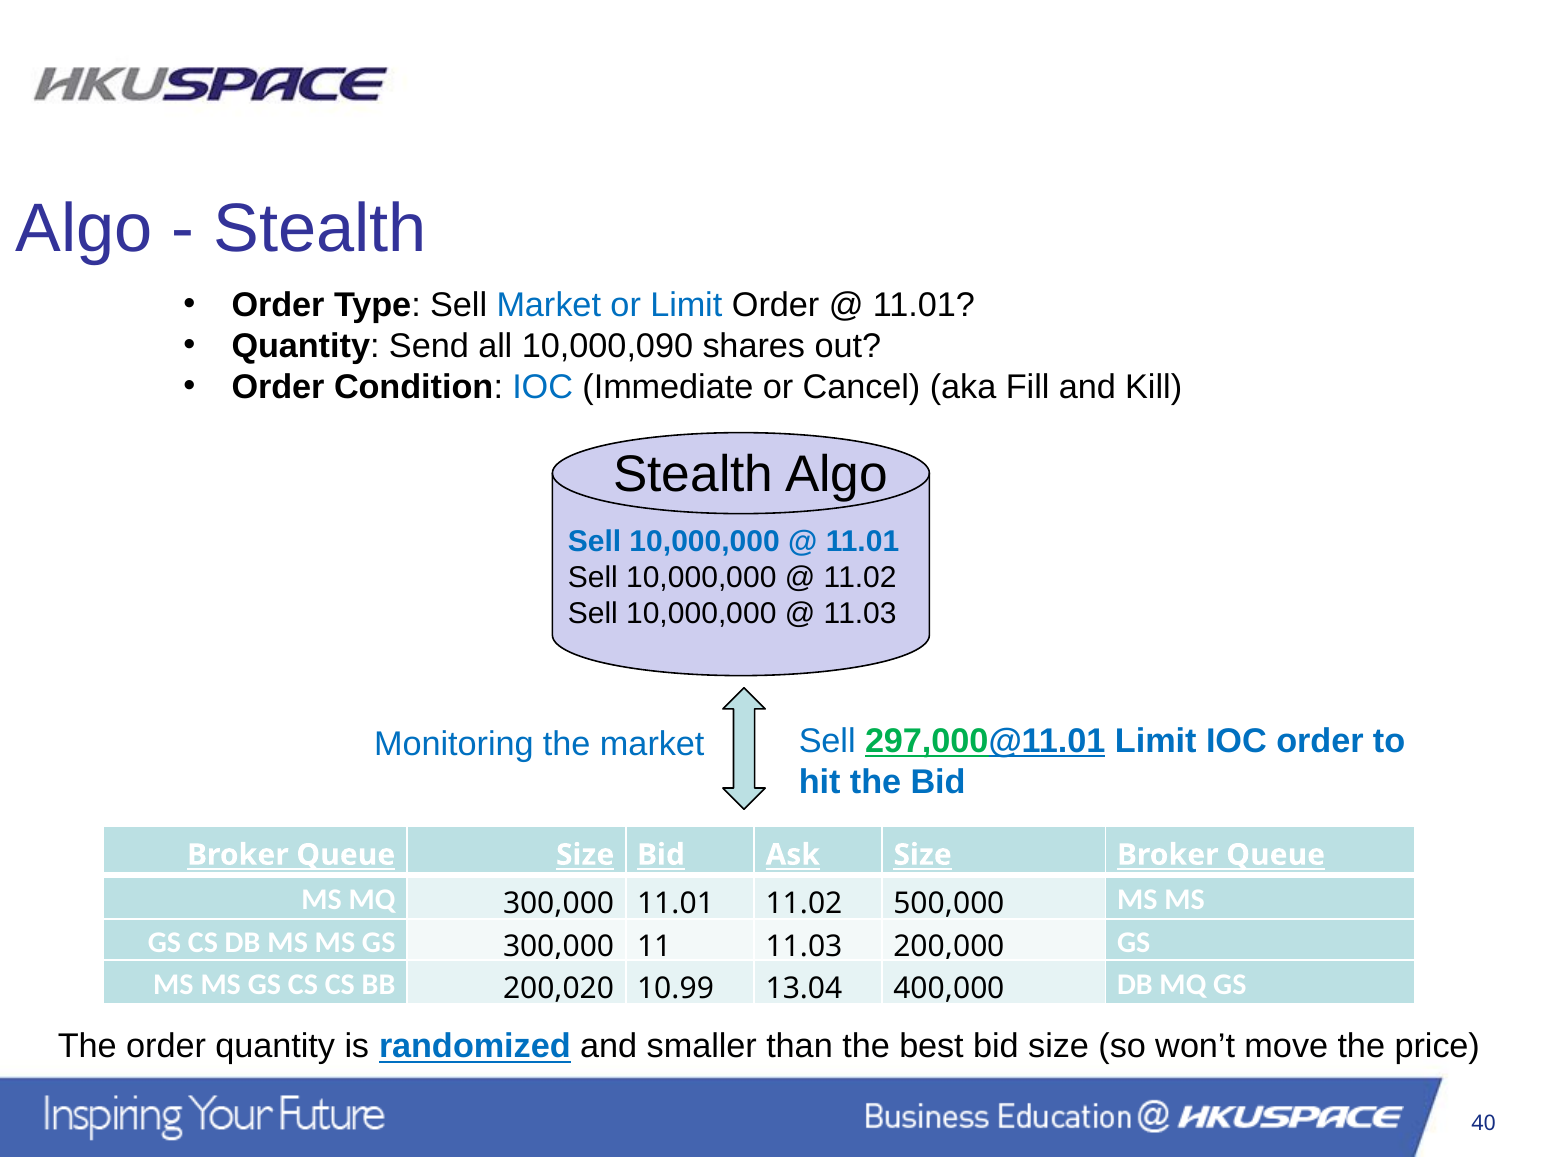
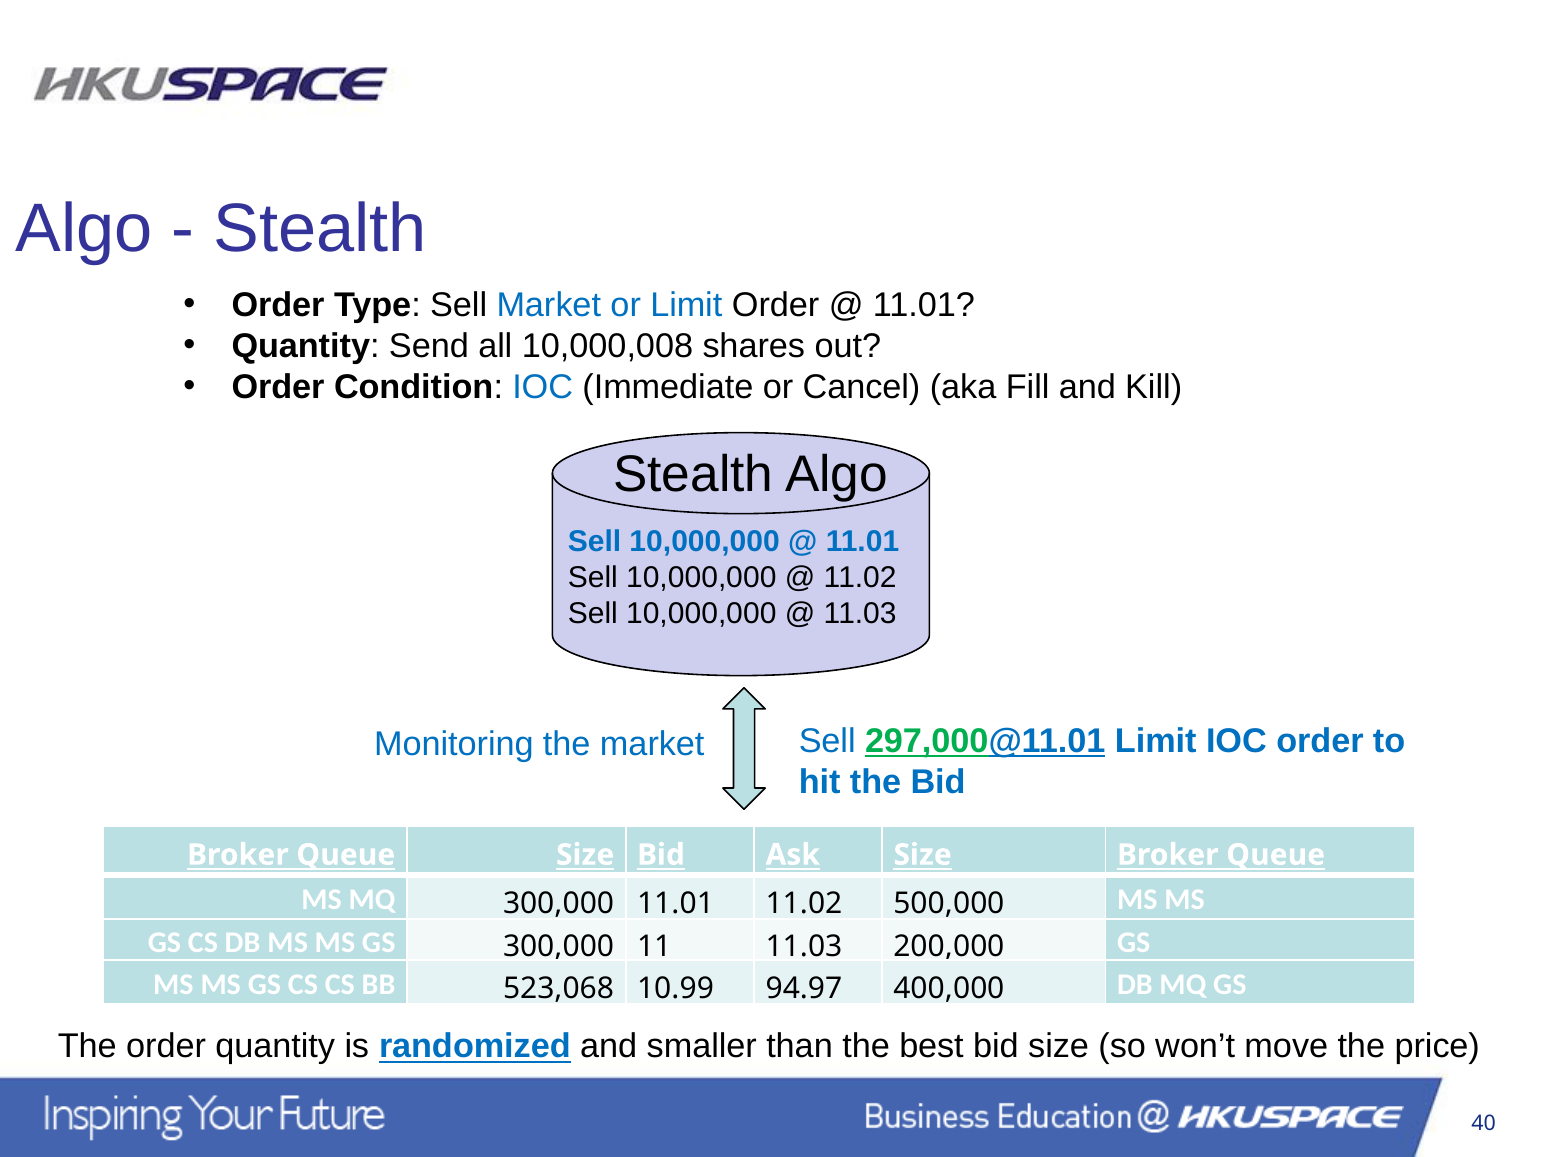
10,000,090: 10,000,090 -> 10,000,008
200,020: 200,020 -> 523,068
13.04: 13.04 -> 94.97
